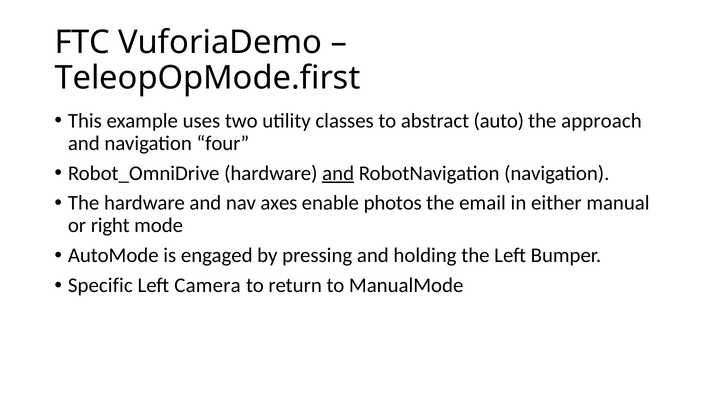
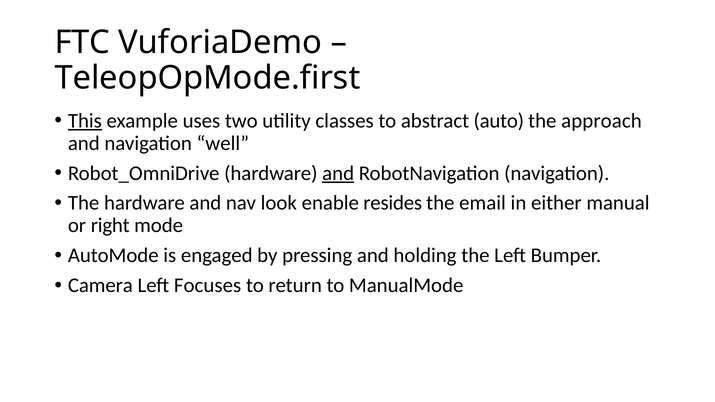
This underline: none -> present
four: four -> well
axes: axes -> look
photos: photos -> resides
Specific: Specific -> Camera
Camera: Camera -> Focuses
